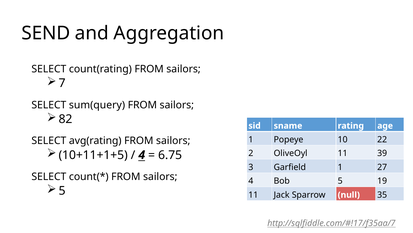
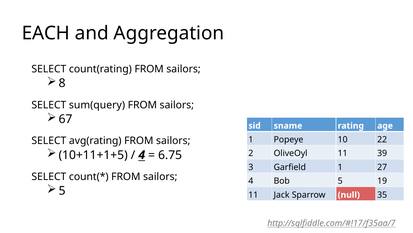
SEND: SEND -> EACH
7: 7 -> 8
82: 82 -> 67
